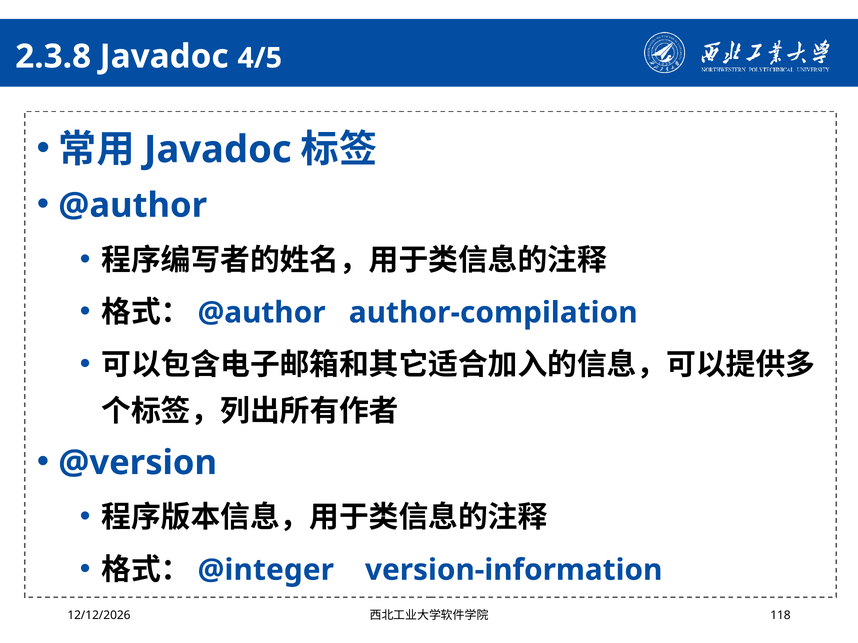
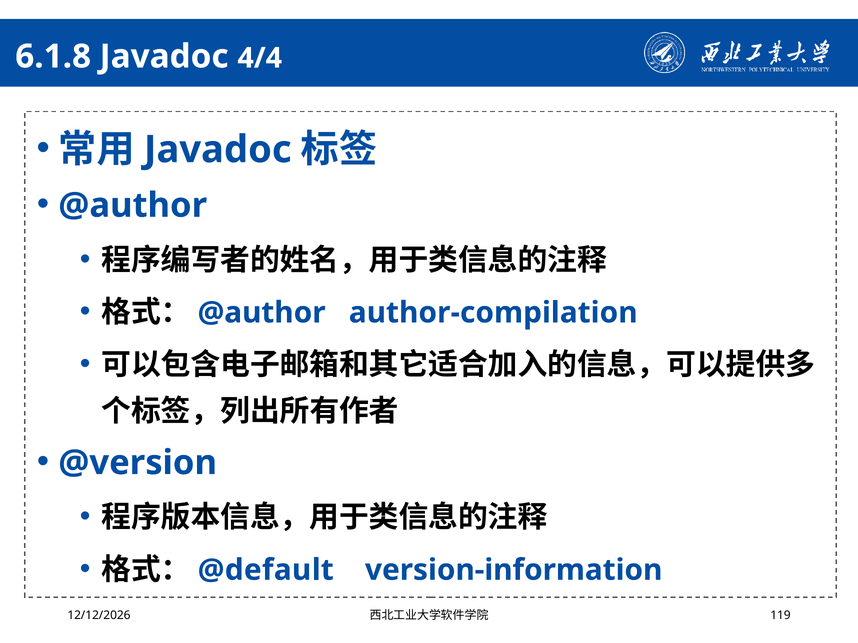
2.3.8: 2.3.8 -> 6.1.8
4/5: 4/5 -> 4/4
@integer: @integer -> @default
118: 118 -> 119
